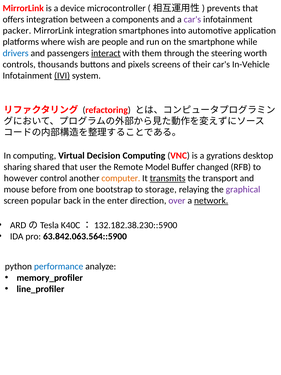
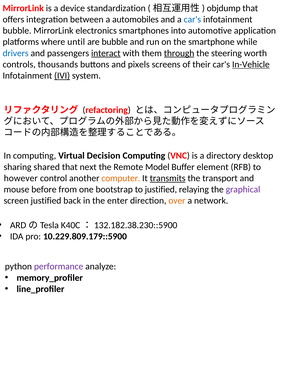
microcontroller: microcontroller -> standardization
prevents: prevents -> objdump
components: components -> automobiles
car's at (192, 19) colour: purple -> blue
packer at (17, 31): packer -> bubble
MirrorLink integration: integration -> electronics
wish: wish -> until
are people: people -> bubble
through underline: none -> present
In-Vehicle underline: none -> present
gyrations: gyrations -> directory
user: user -> next
changed: changed -> element
to storage: storage -> justified
screen popular: popular -> justified
over colour: purple -> orange
network underline: present -> none
63.842.063.564::5900: 63.842.063.564::5900 -> 10.229.809.179::5900
performance colour: blue -> purple
